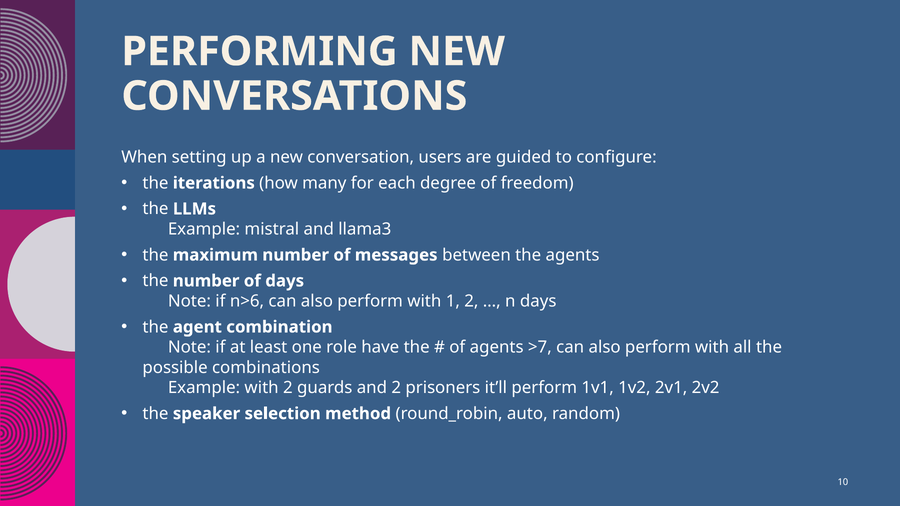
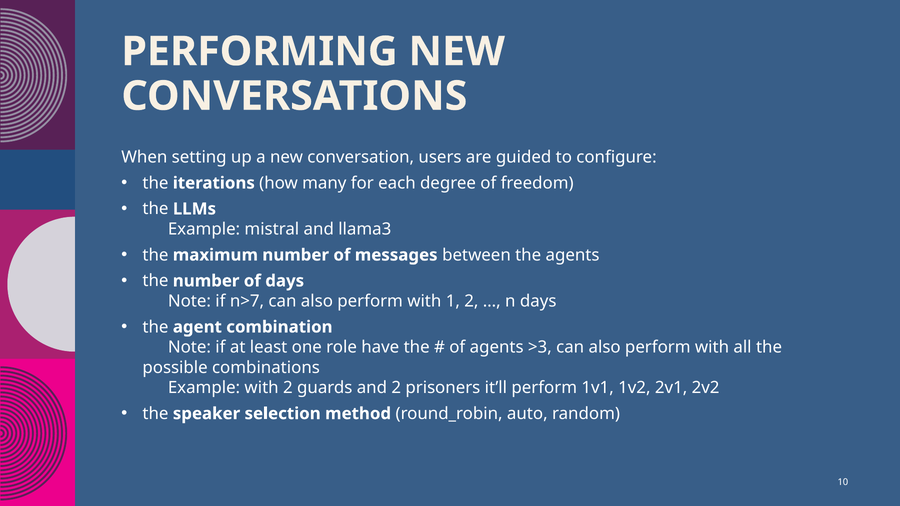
n>6: n>6 -> n>7
>7: >7 -> >3
